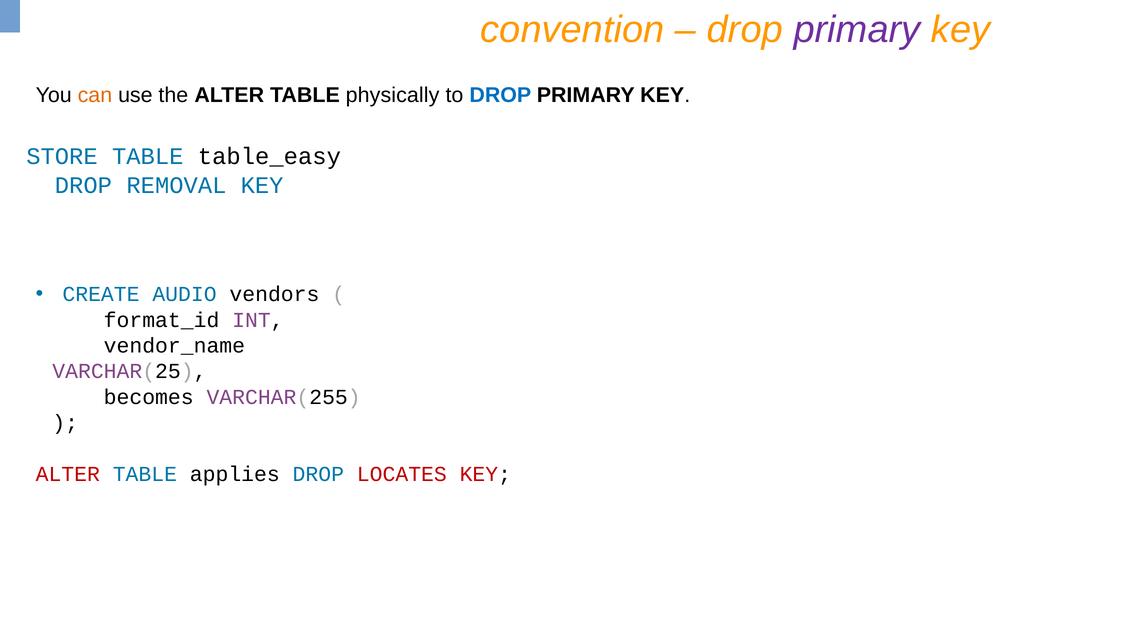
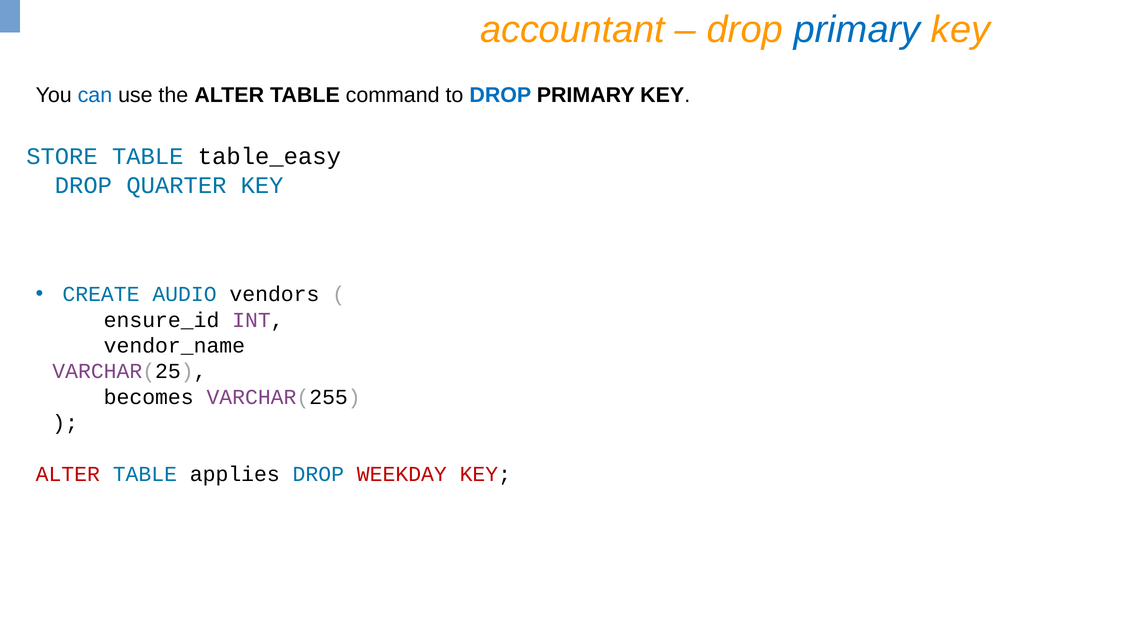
convention: convention -> accountant
primary at (857, 30) colour: purple -> blue
can colour: orange -> blue
physically: physically -> command
REMOVAL: REMOVAL -> QUARTER
format_id: format_id -> ensure_id
LOCATES: LOCATES -> WEEKDAY
